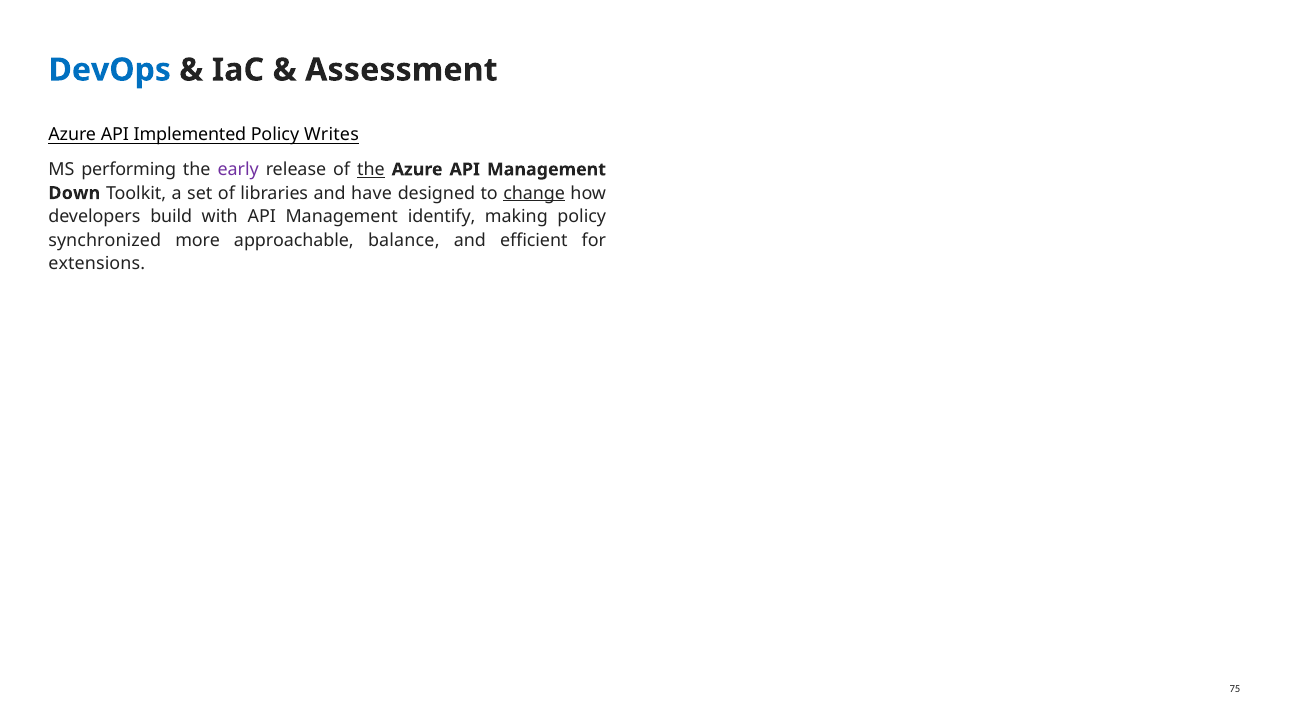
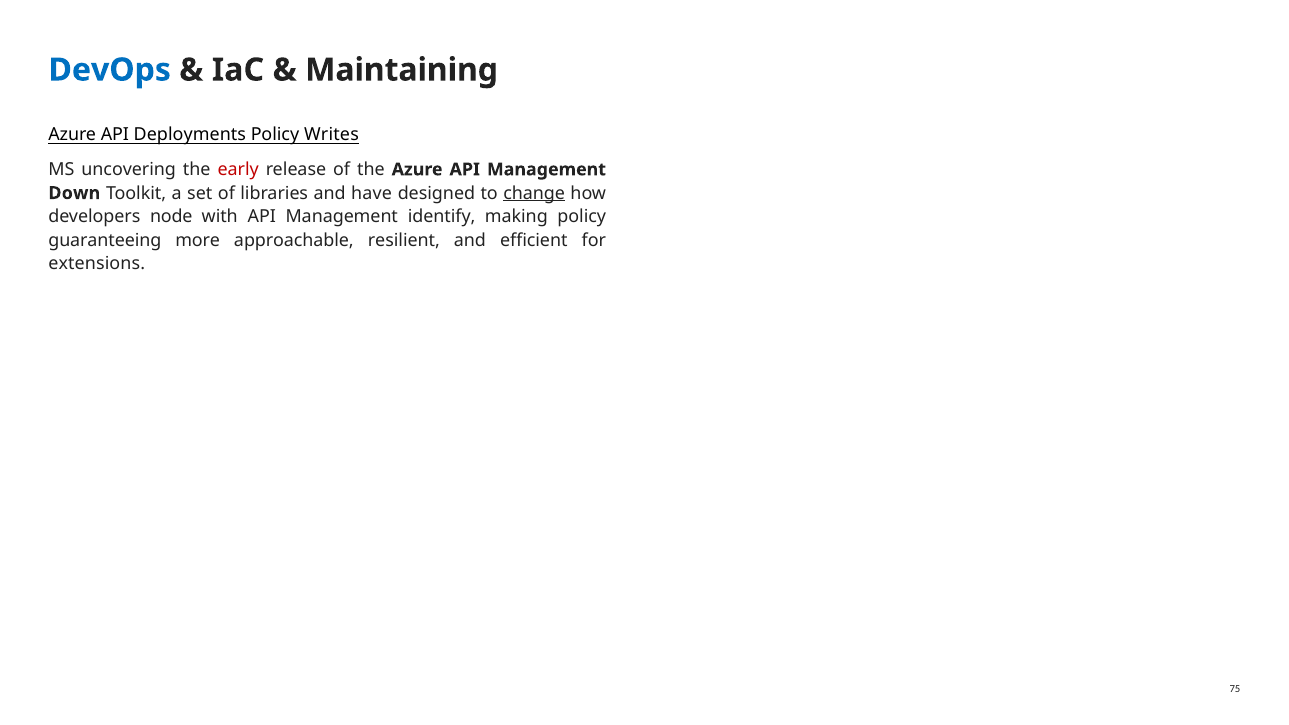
Assessment: Assessment -> Maintaining
Implemented: Implemented -> Deployments
performing: performing -> uncovering
early colour: purple -> red
the at (371, 169) underline: present -> none
build: build -> node
synchronized: synchronized -> guaranteeing
balance: balance -> resilient
